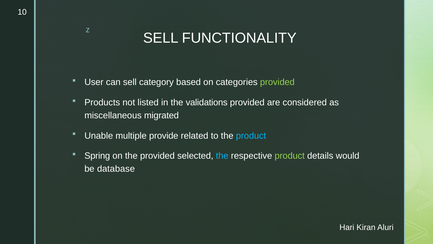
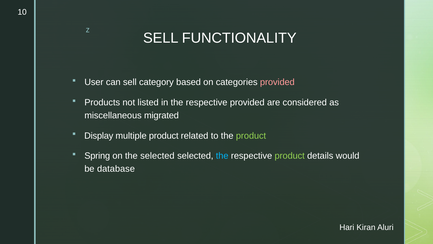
provided at (277, 82) colour: light green -> pink
in the validations: validations -> respective
Unable: Unable -> Display
multiple provide: provide -> product
product at (251, 135) colour: light blue -> light green
the provided: provided -> selected
